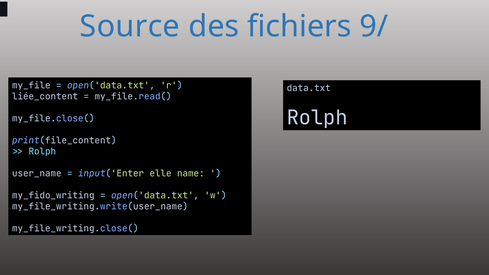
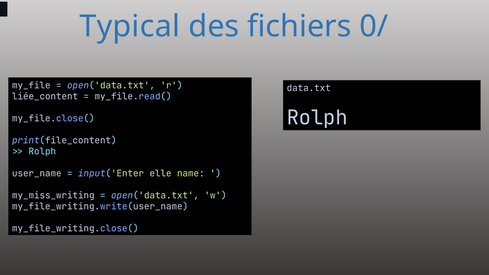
Source: Source -> Typical
9/: 9/ -> 0/
my_fido_writing: my_fido_writing -> my_miss_writing
